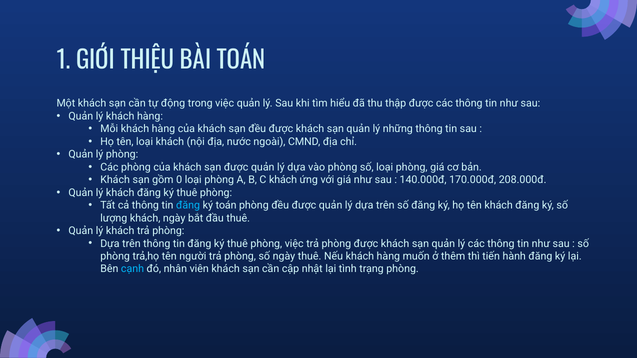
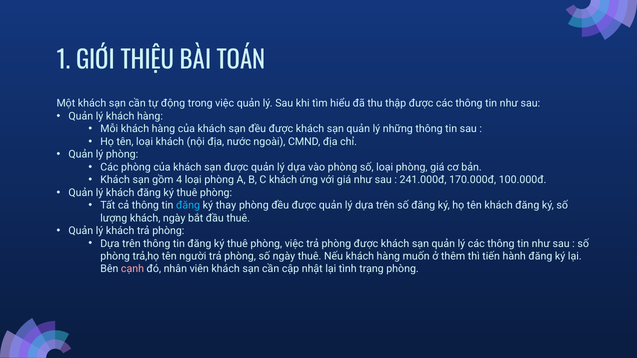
0: 0 -> 4
140.000đ: 140.000đ -> 241.000đ
208.000đ: 208.000đ -> 100.000đ
ký toán: toán -> thay
cạnh colour: light blue -> pink
